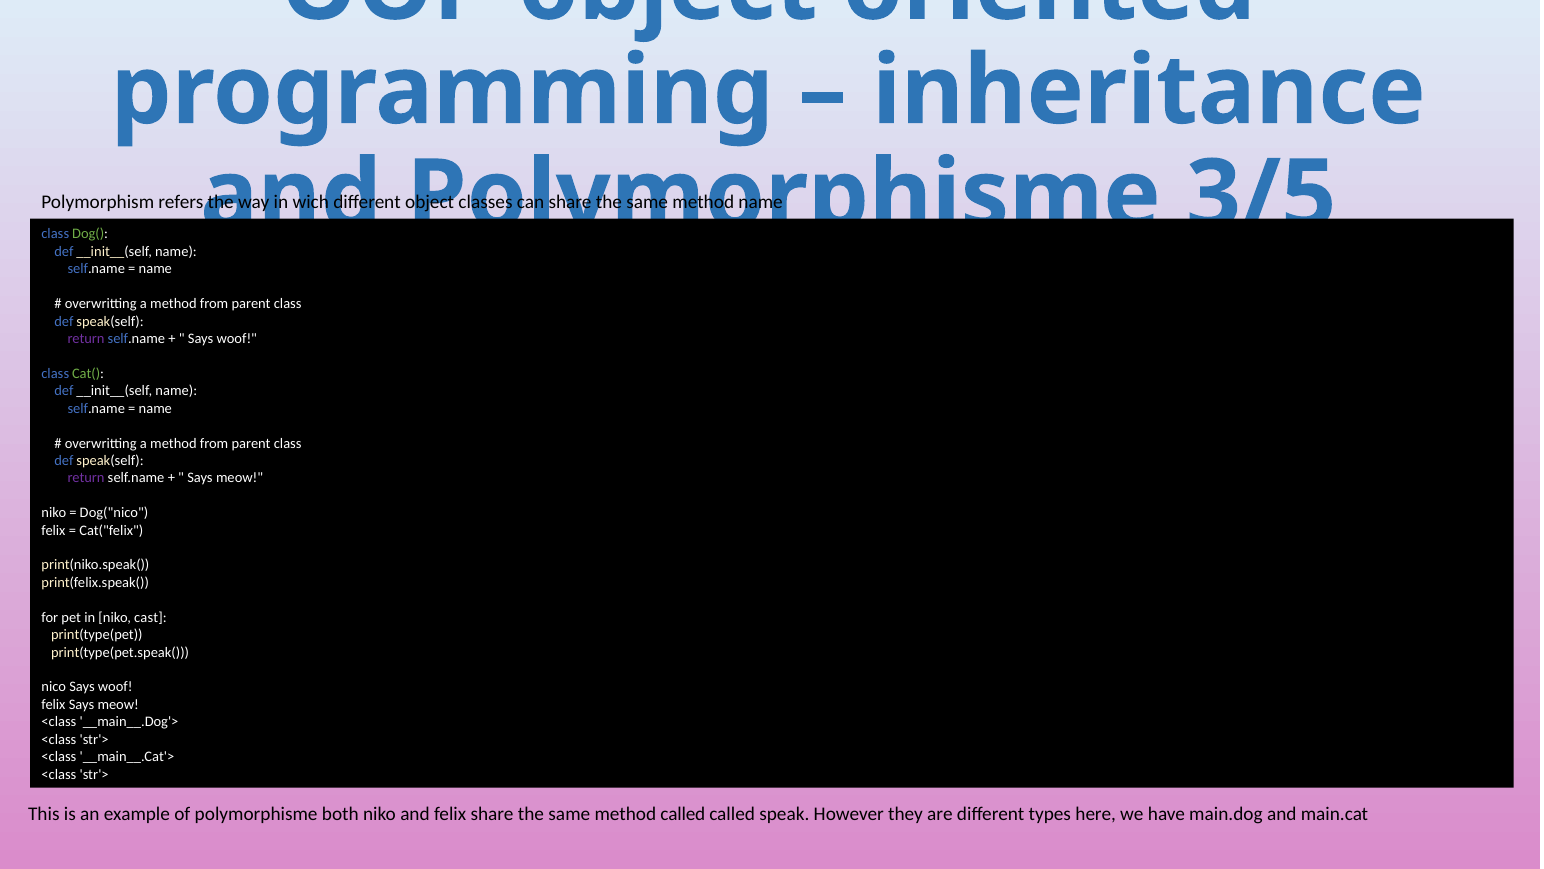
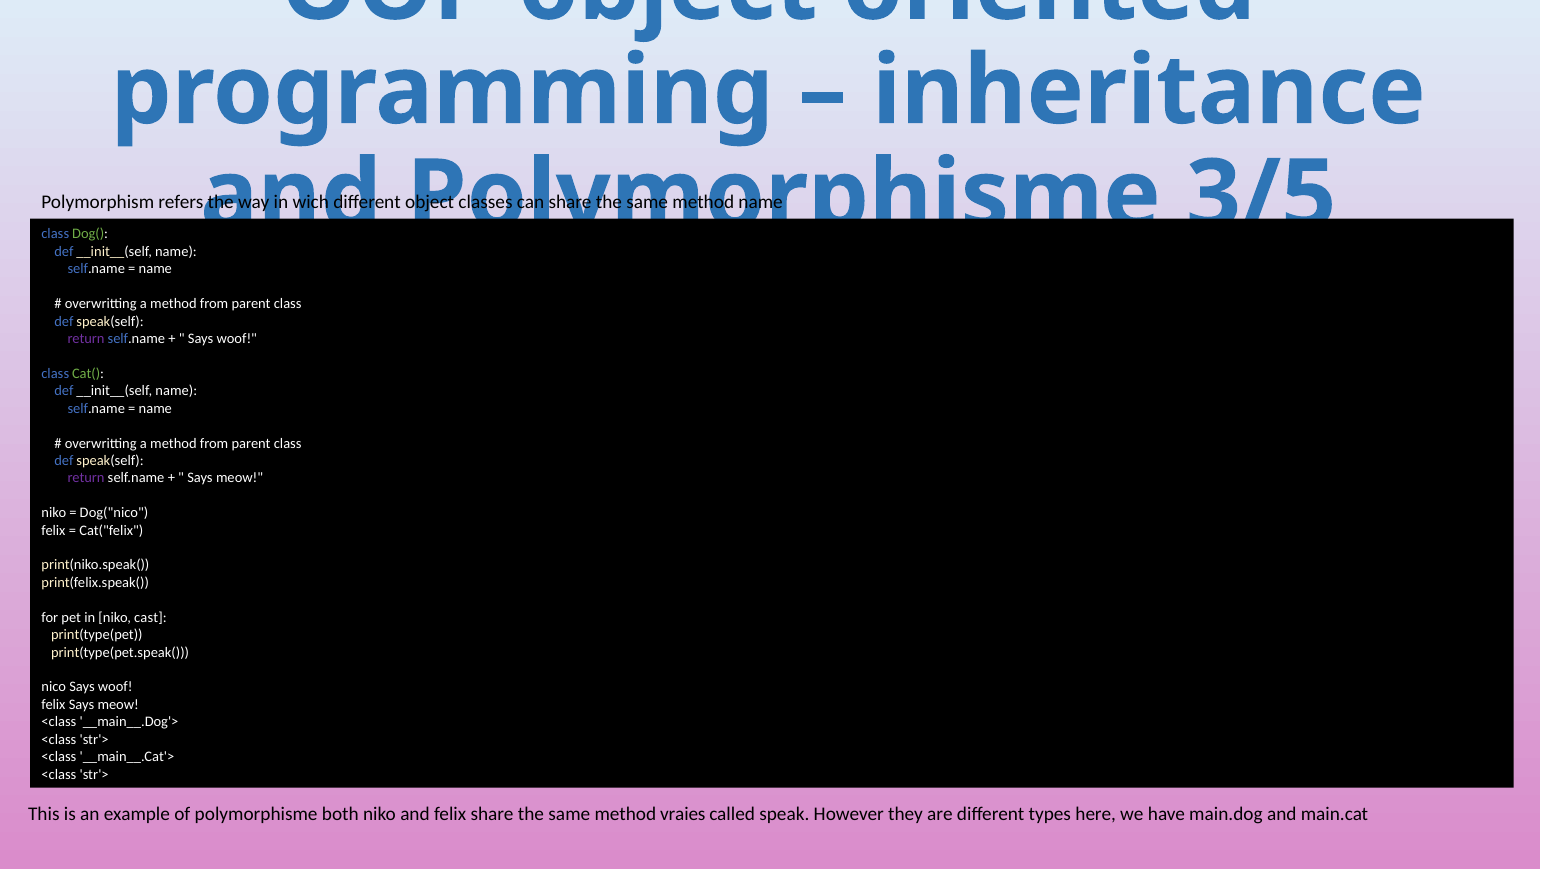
method called: called -> vraies
